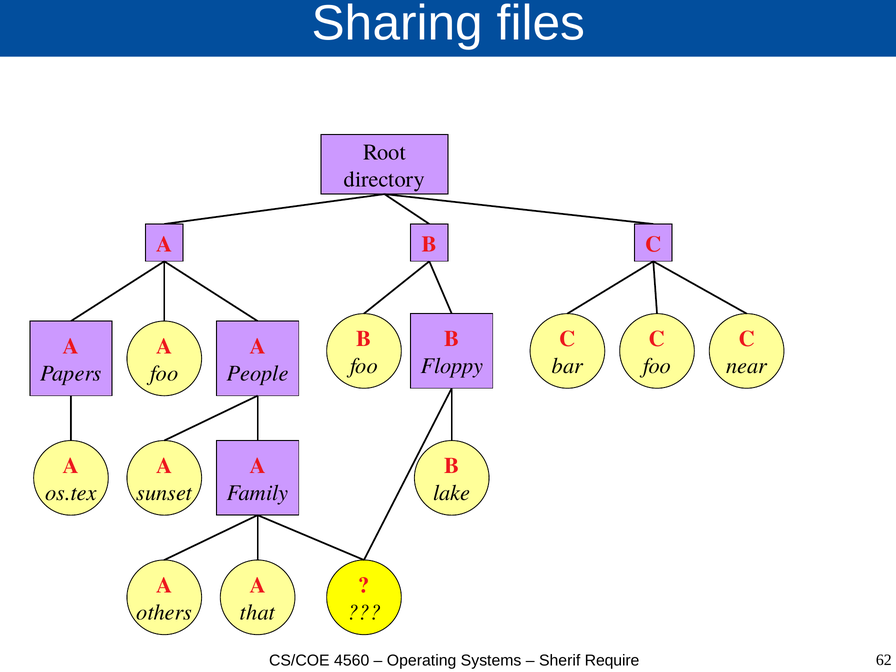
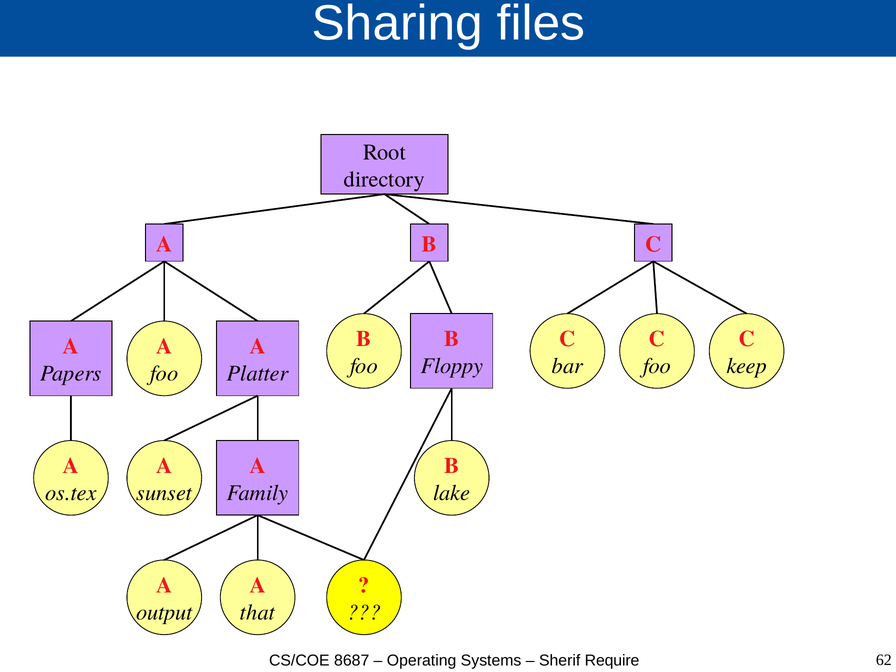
near: near -> keep
People: People -> Platter
others: others -> output
4560: 4560 -> 8687
